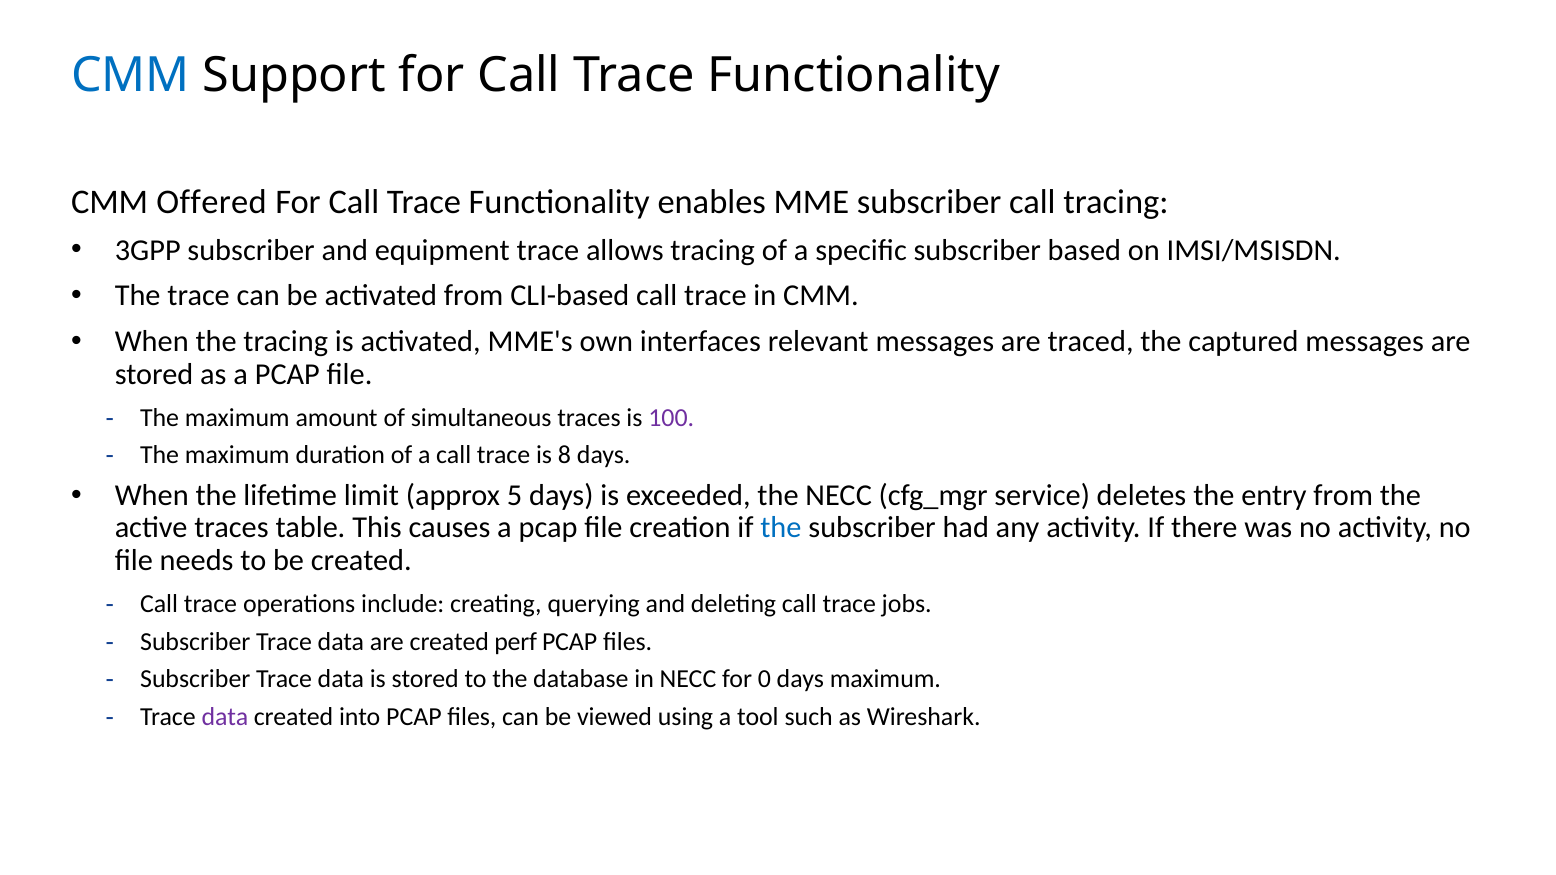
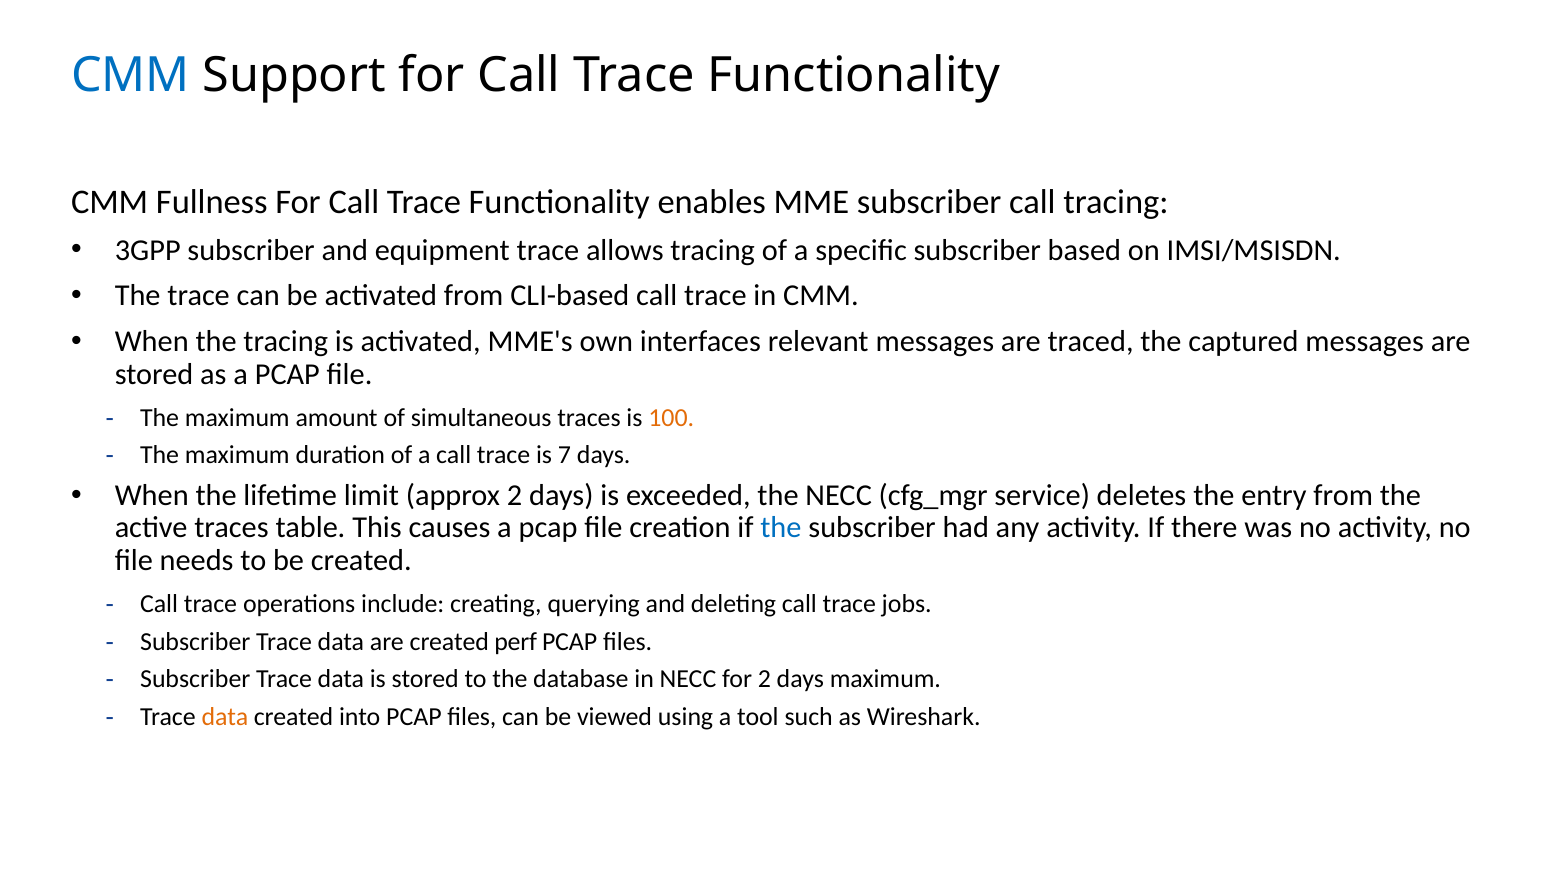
Offered: Offered -> Fullness
100 colour: purple -> orange
8: 8 -> 7
approx 5: 5 -> 2
for 0: 0 -> 2
data at (225, 717) colour: purple -> orange
